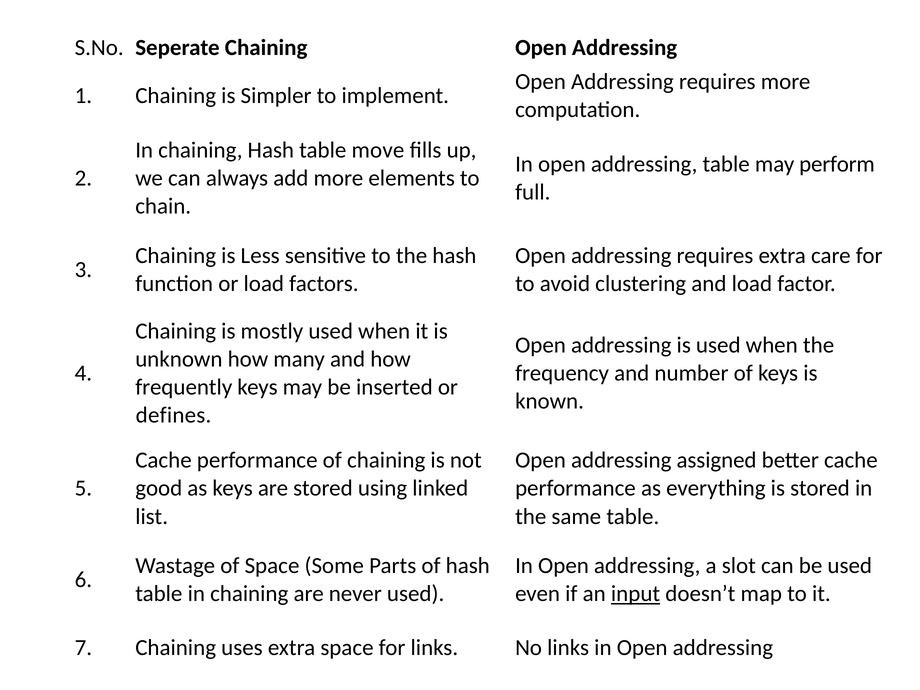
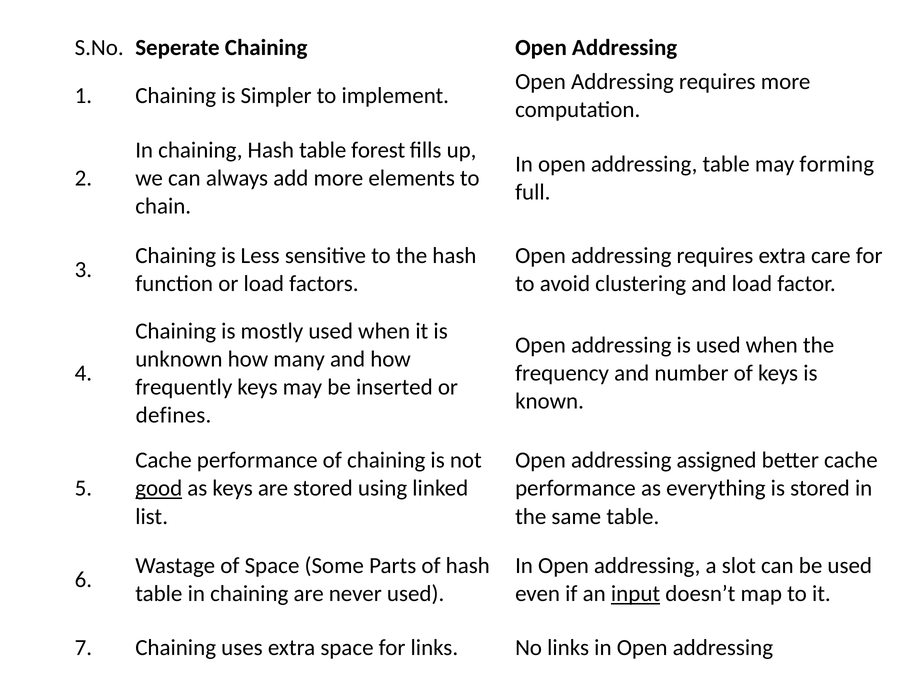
move: move -> forest
perform: perform -> forming
good underline: none -> present
